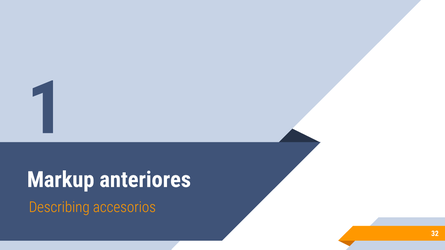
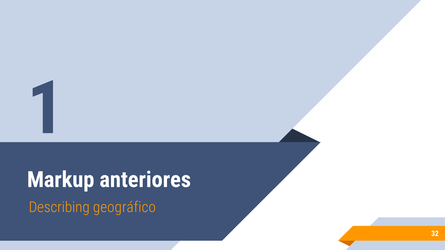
accesorios: accesorios -> geográfico
